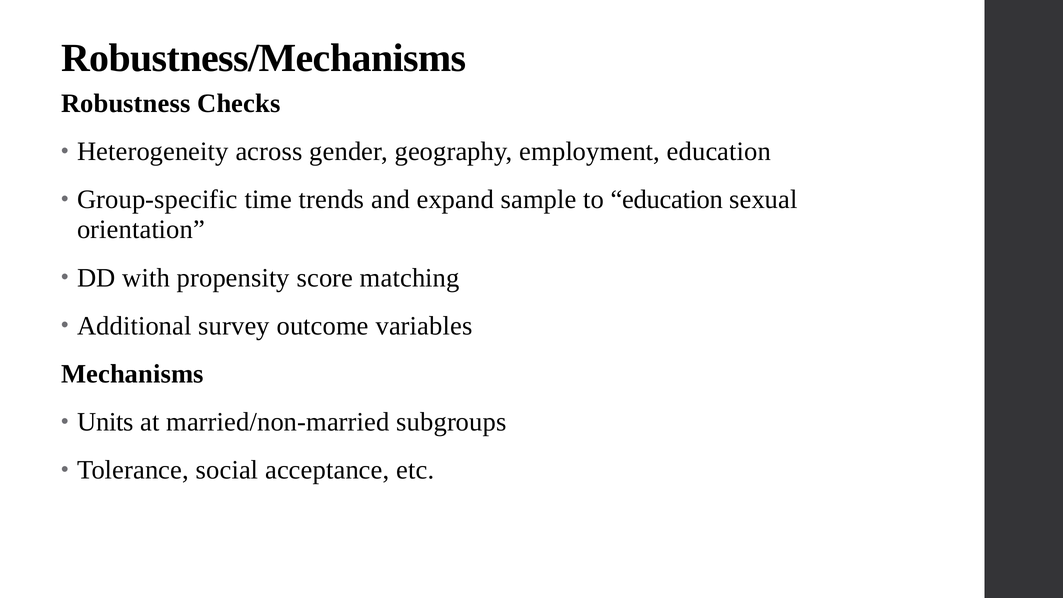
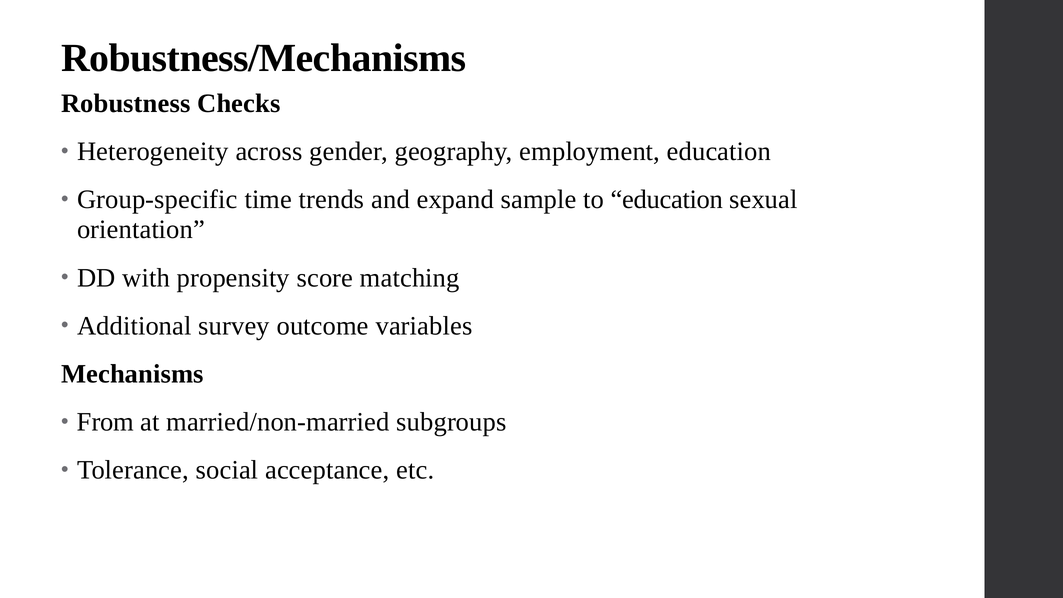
Units: Units -> From
